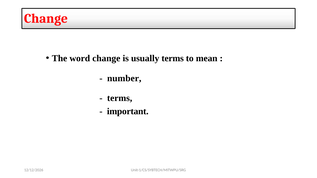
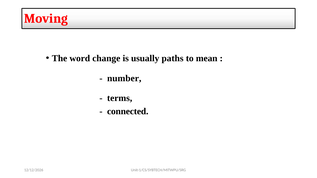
Change at (46, 19): Change -> Moving
usually terms: terms -> paths
important: important -> connected
